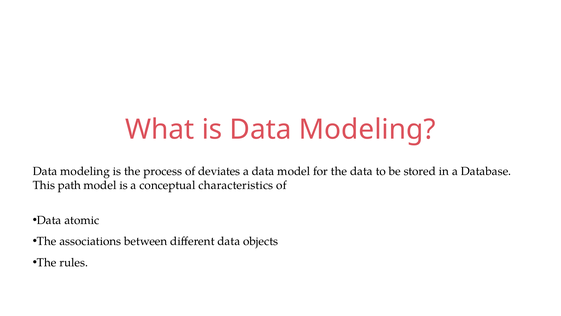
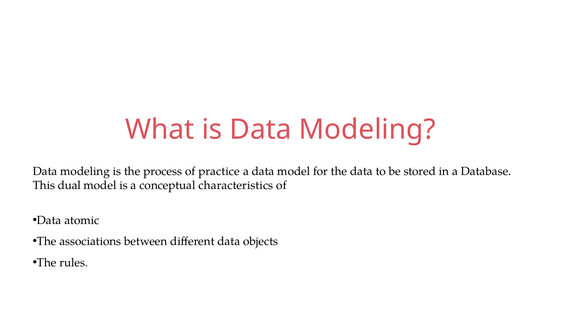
deviates: deviates -> practice
path: path -> dual
